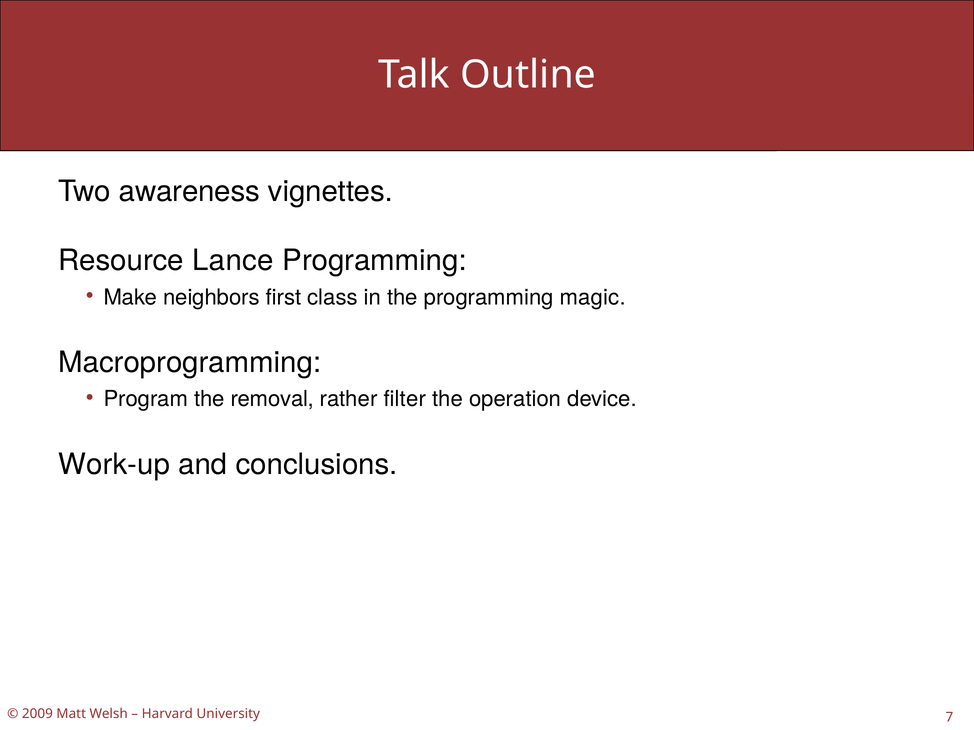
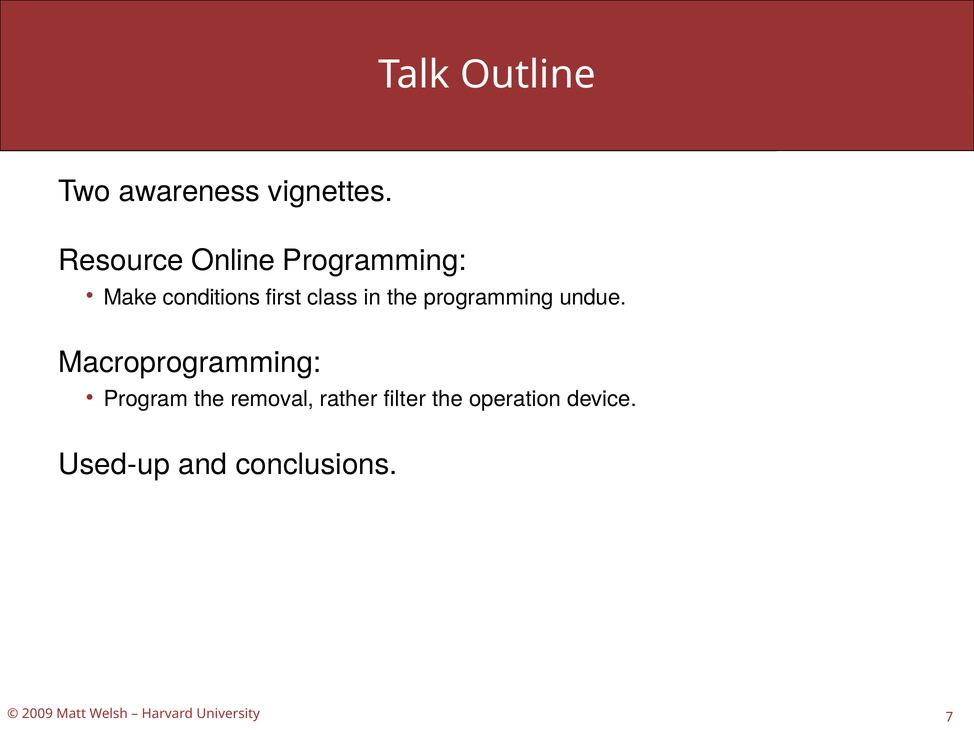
Lance: Lance -> Online
neighbors: neighbors -> conditions
magic: magic -> undue
Work-up: Work-up -> Used-up
